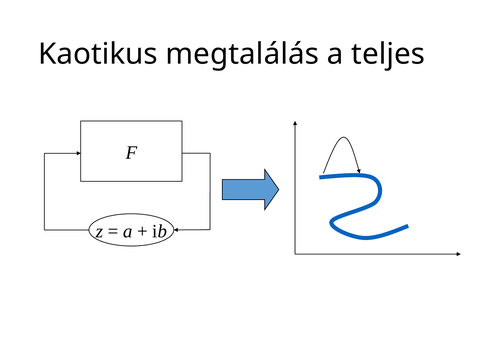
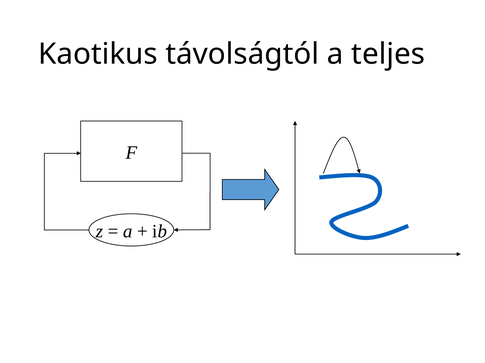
megtalálás: megtalálás -> távolságtól
